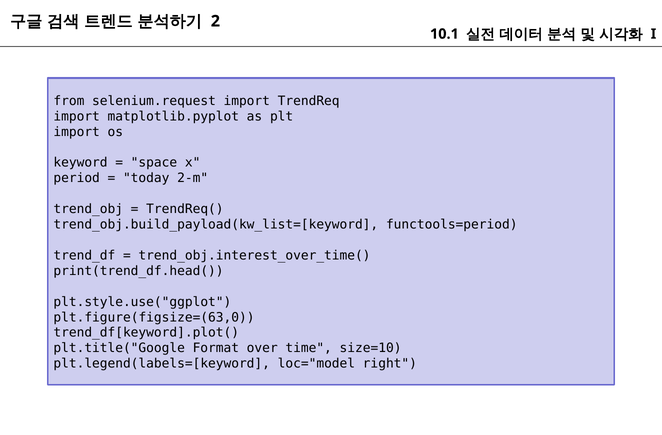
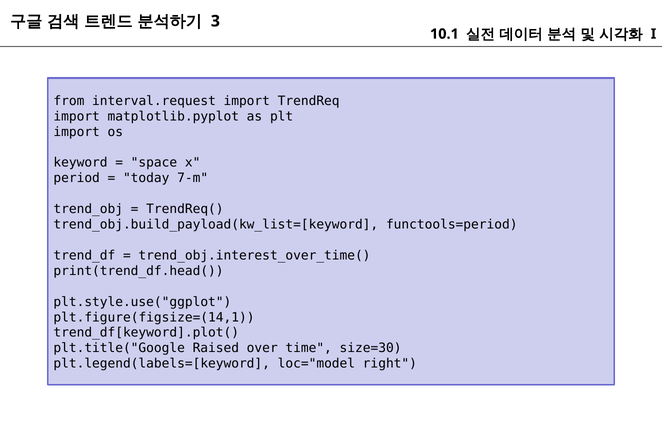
2: 2 -> 3
selenium.request: selenium.request -> interval.request
2-m: 2-m -> 7-m
plt.figure(figsize=(63,0: plt.figure(figsize=(63,0 -> plt.figure(figsize=(14,1
Format: Format -> Raised
size=10: size=10 -> size=30
